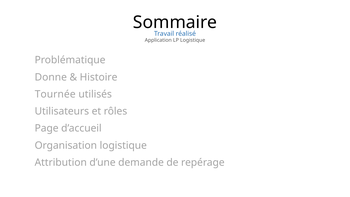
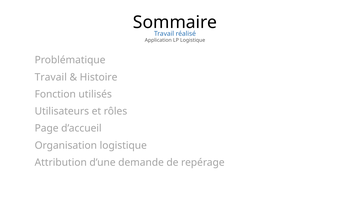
Donne at (51, 77): Donne -> Travail
Tournée: Tournée -> Fonction
